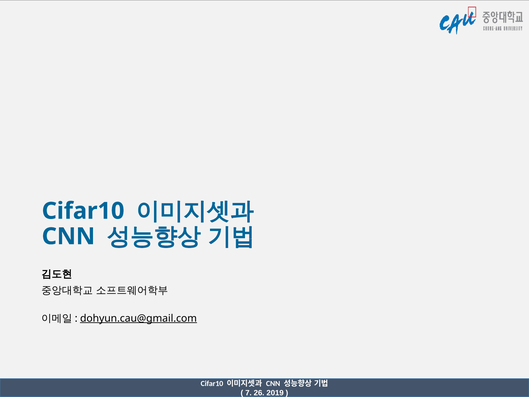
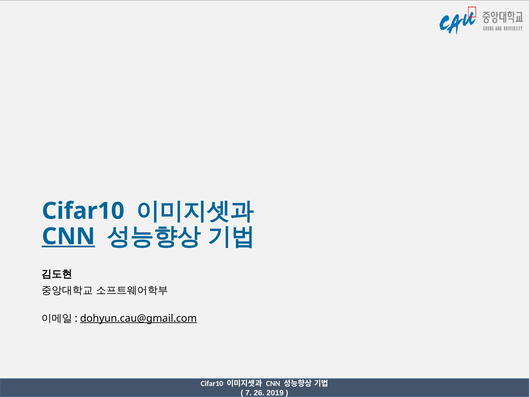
CNN at (68, 236) underline: none -> present
